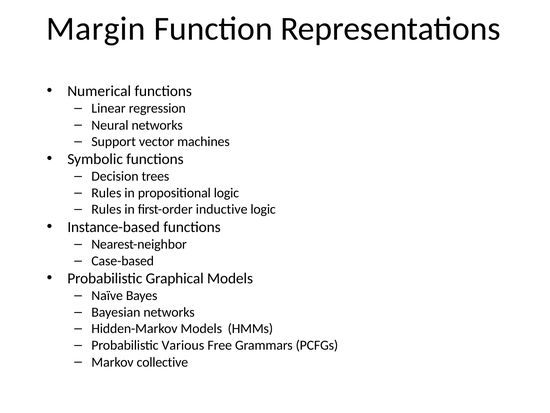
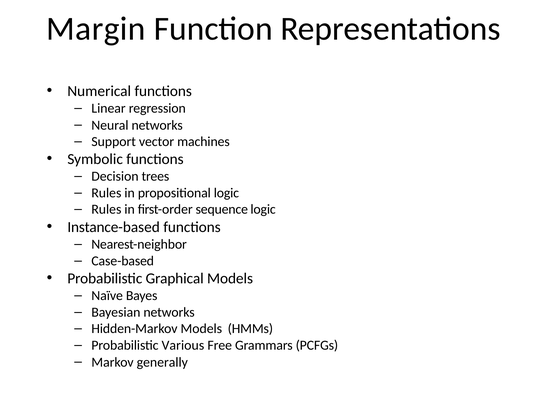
inductive: inductive -> sequence
collective: collective -> generally
